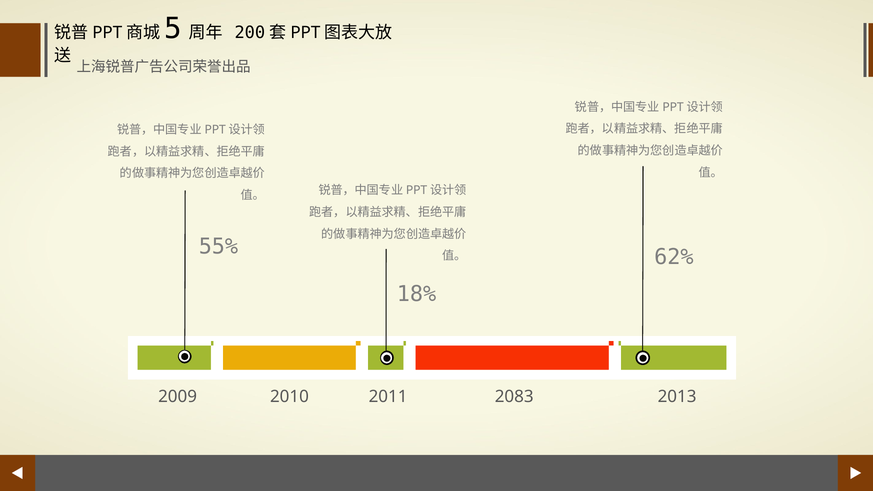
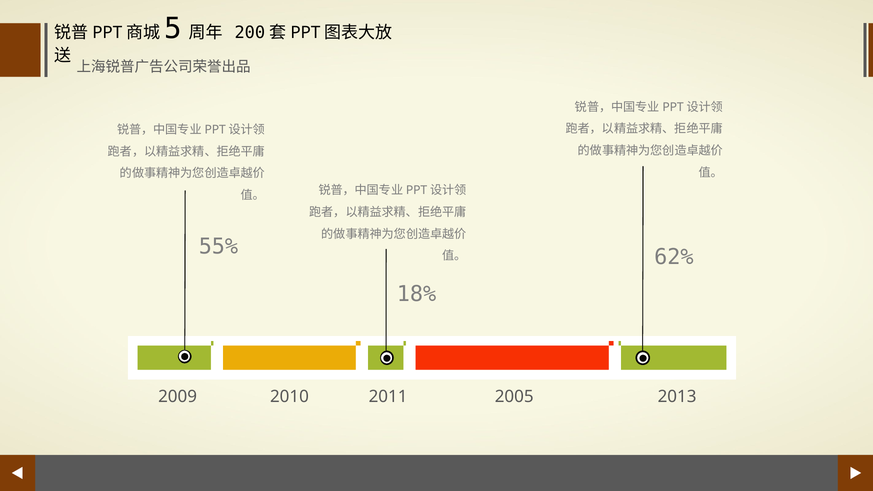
2083: 2083 -> 2005
